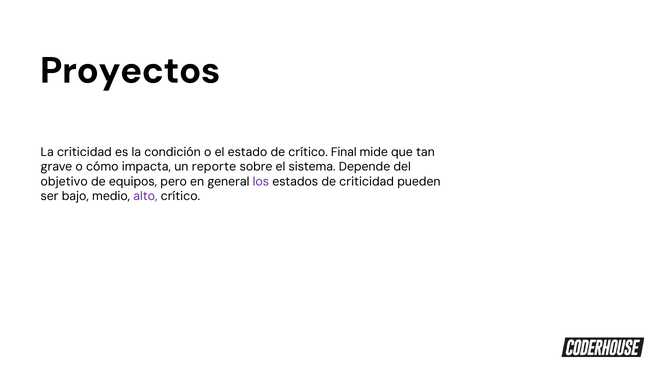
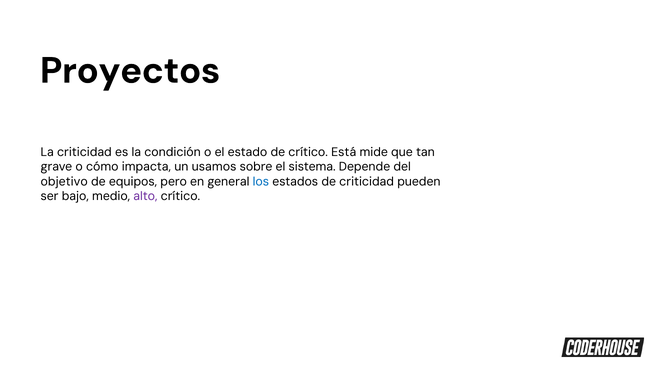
Final: Final -> Está
reporte: reporte -> usamos
los colour: purple -> blue
